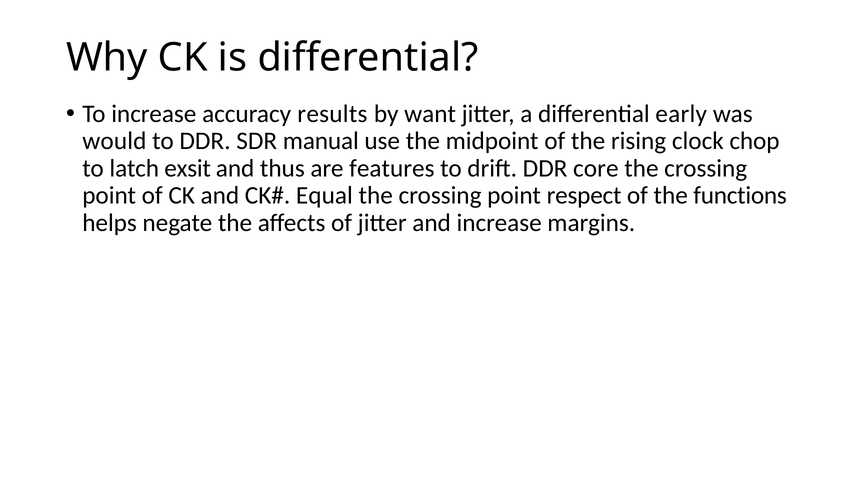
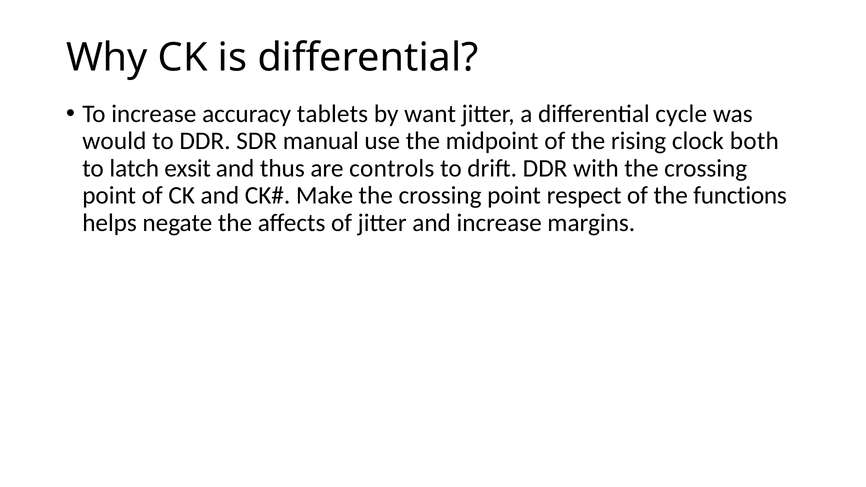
results: results -> tablets
early: early -> cycle
chop: chop -> both
features: features -> controls
core: core -> with
Equal: Equal -> Make
